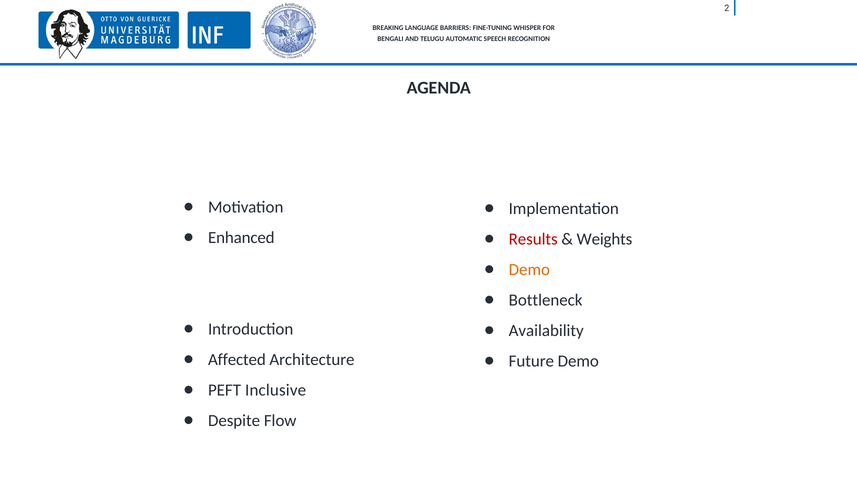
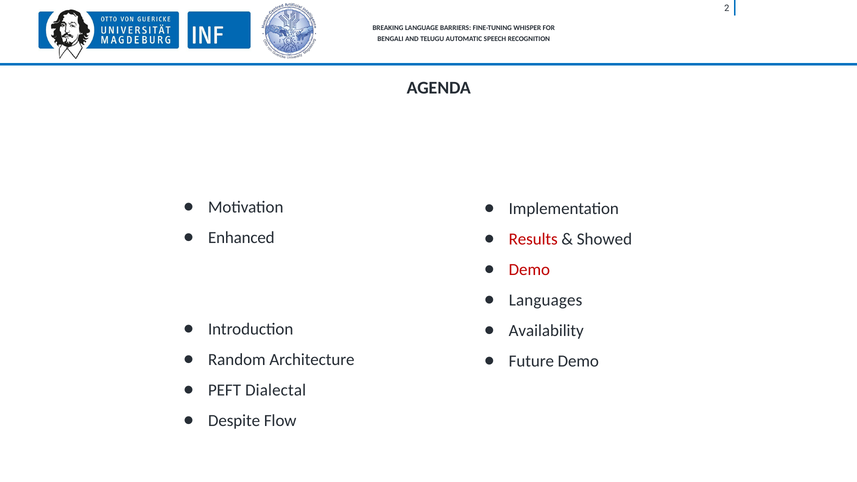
Weights: Weights -> Showed
Demo at (529, 270) colour: orange -> red
Bottleneck: Bottleneck -> Languages
Affected: Affected -> Random
Inclusive: Inclusive -> Dialectal
